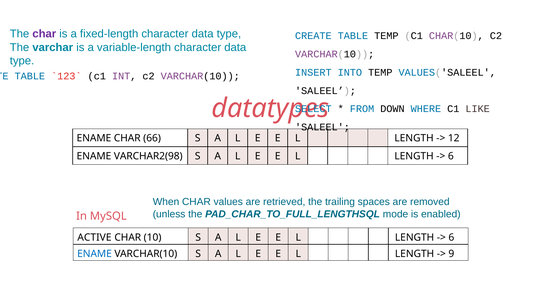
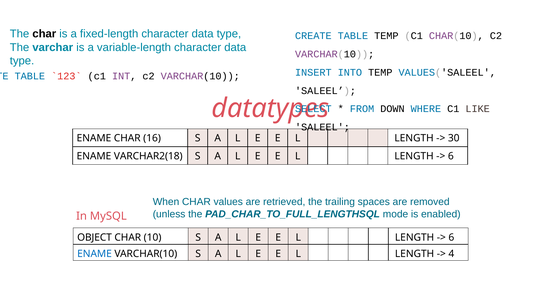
char at (44, 34) colour: purple -> black
66: 66 -> 16
12: 12 -> 30
VARCHAR2(98: VARCHAR2(98 -> VARCHAR2(18
ACTIVE: ACTIVE -> OBJECT
9: 9 -> 4
